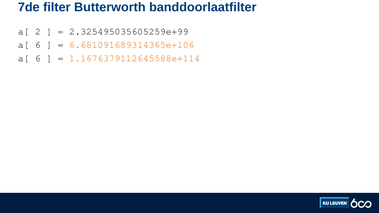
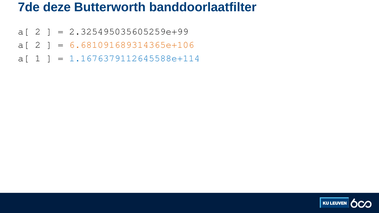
filter: filter -> deze
6 at (38, 45): 6 -> 2
6 at (38, 58): 6 -> 1
1.1676379112645588e+114 colour: orange -> blue
